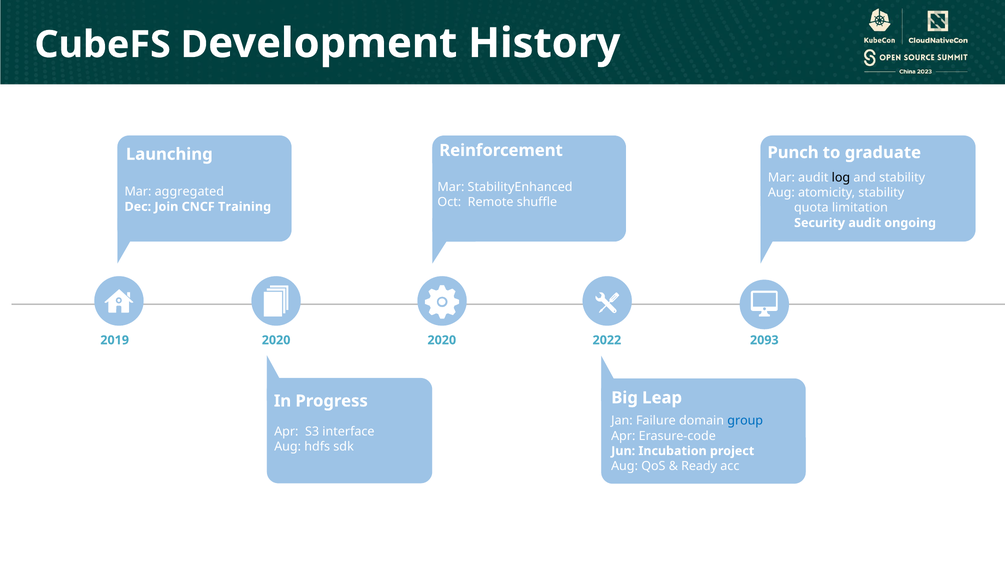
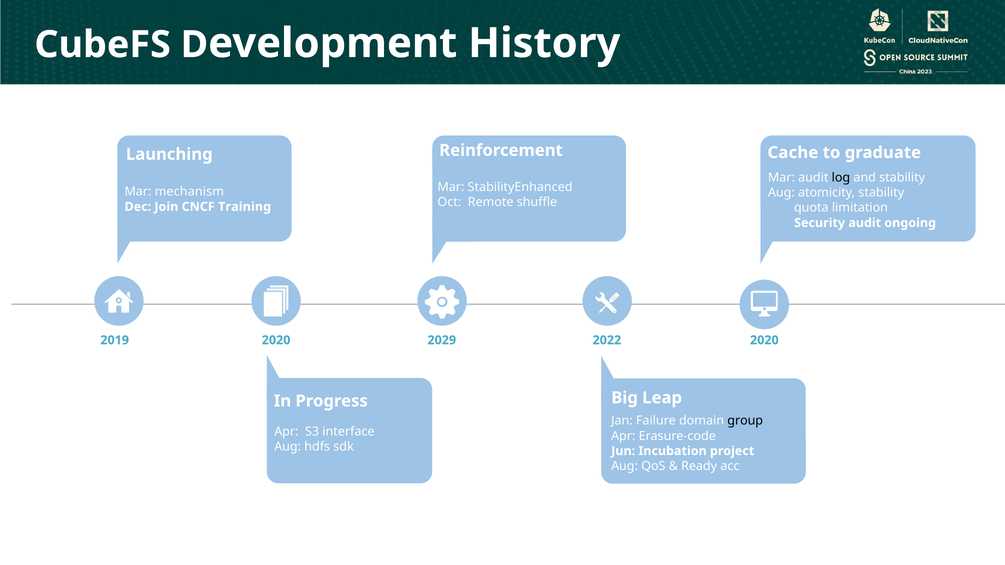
Punch: Punch -> Cache
aggregated: aggregated -> mechanism
2020 2020: 2020 -> 2029
2022 2093: 2093 -> 2020
group colour: blue -> black
